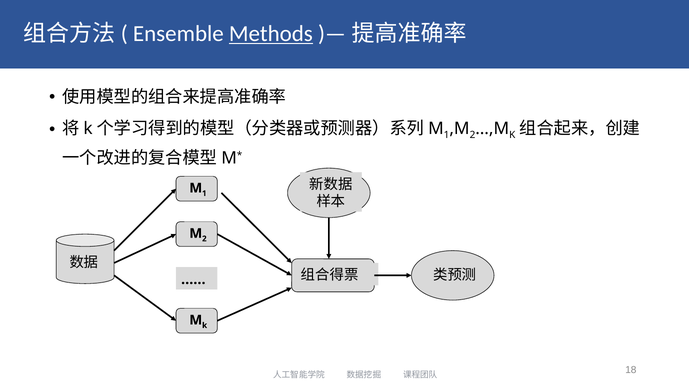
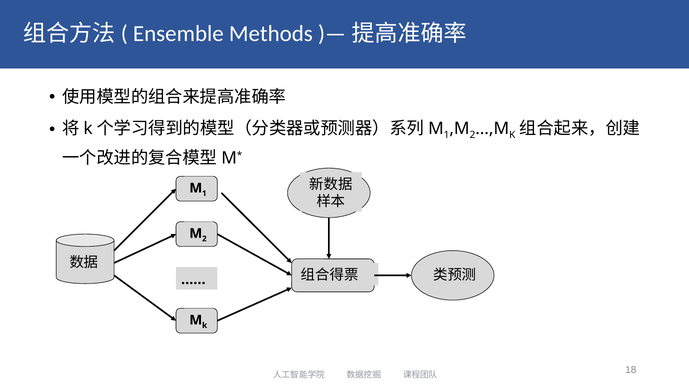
Methods underline: present -> none
